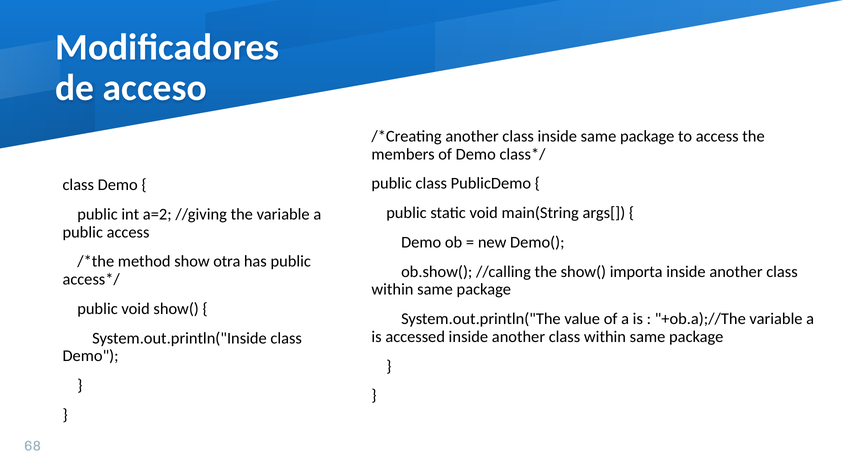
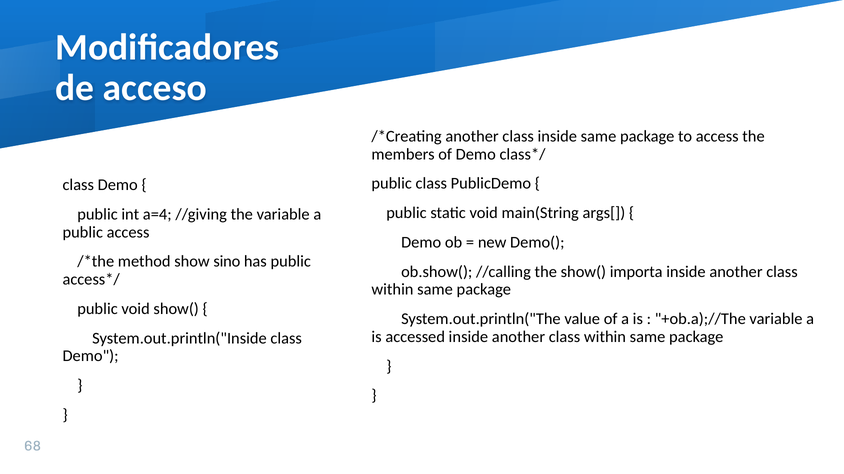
a=2: a=2 -> a=4
otra: otra -> sino
